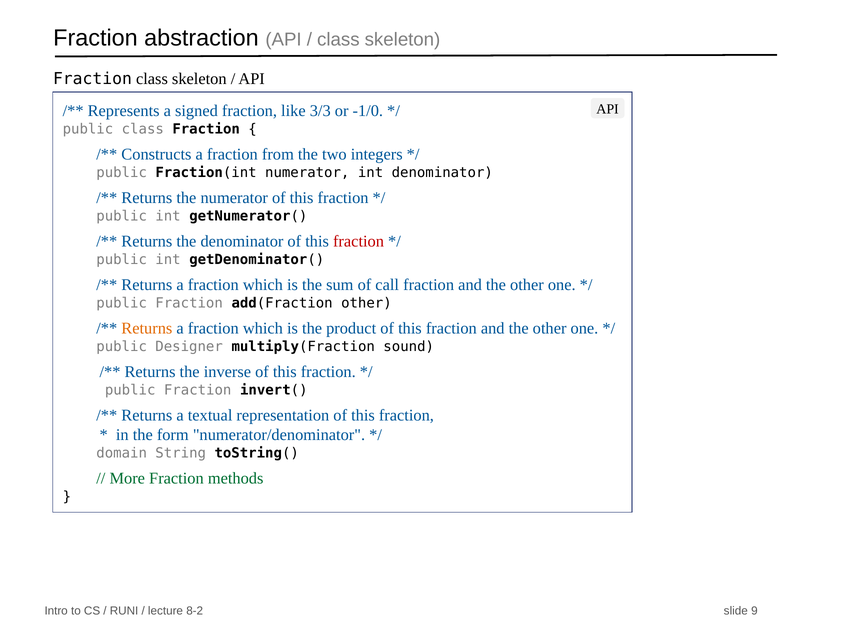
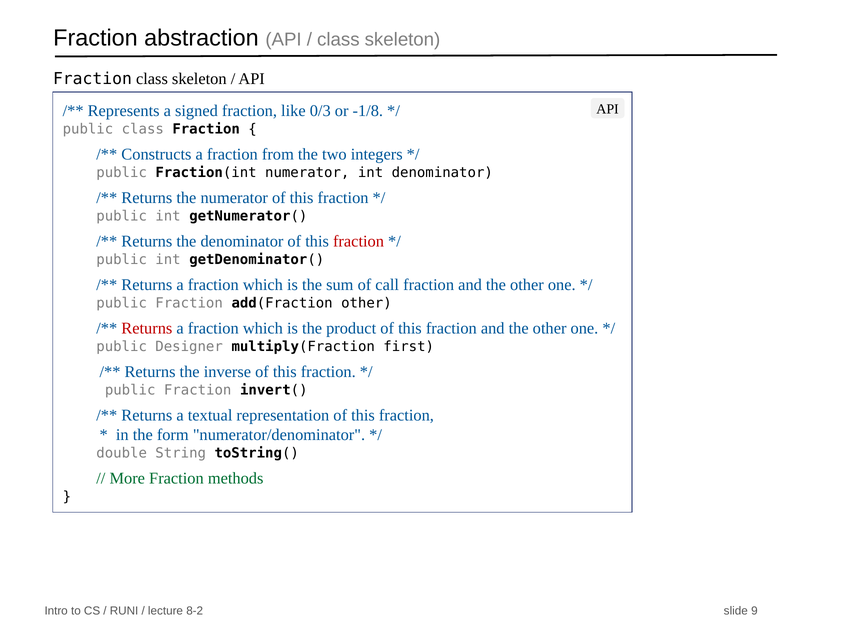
3/3: 3/3 -> 0/3
-1/0: -1/0 -> -1/8
Returns at (147, 329) colour: orange -> red
sound: sound -> first
domain: domain -> double
